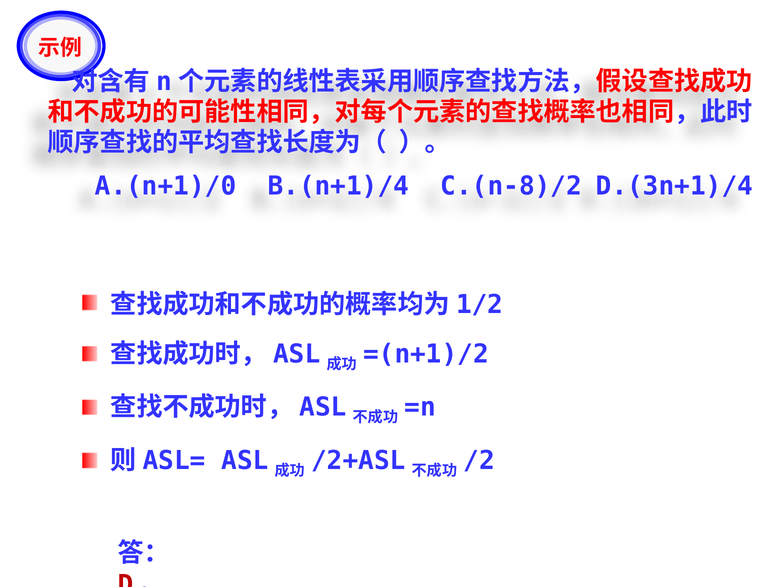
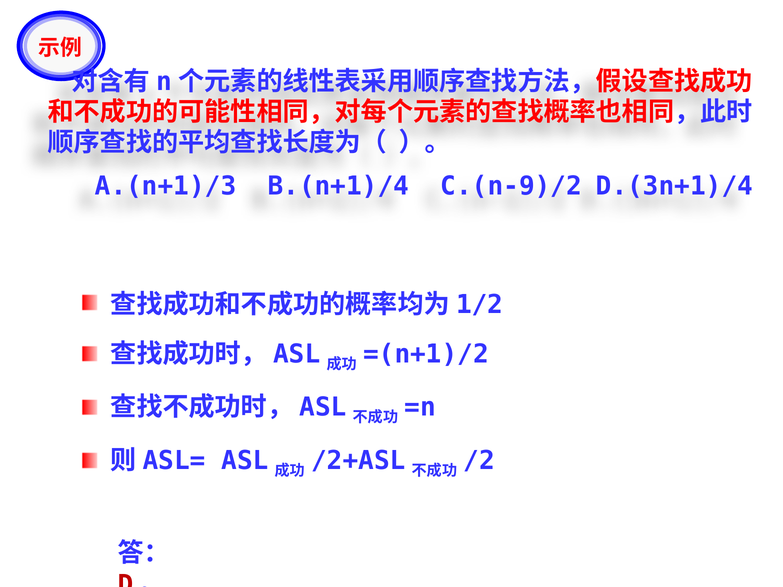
A.(n+1)/0: A.(n+1)/0 -> A.(n+1)/3
C.(n-8)/2: C.(n-8)/2 -> C.(n-9)/2
